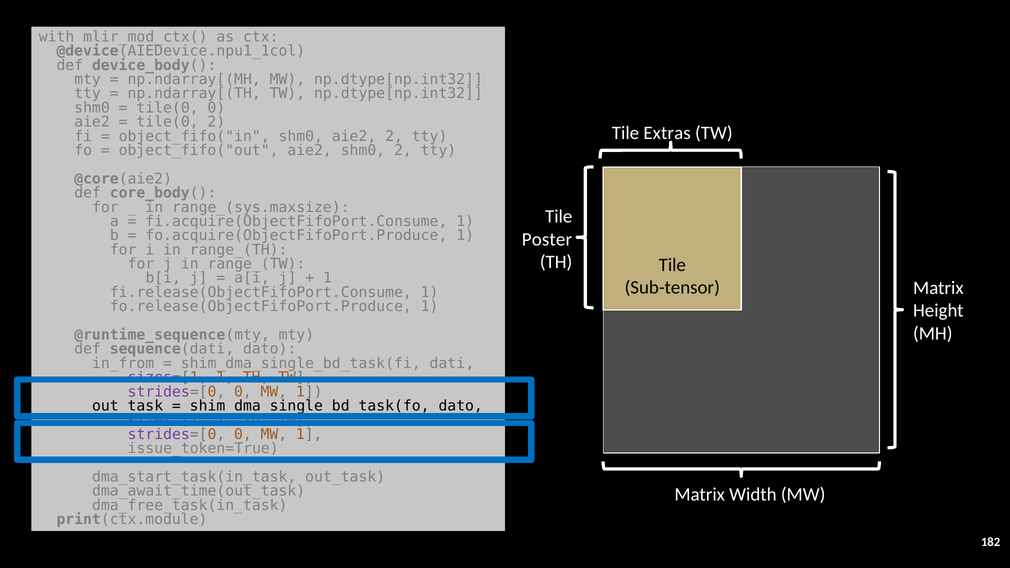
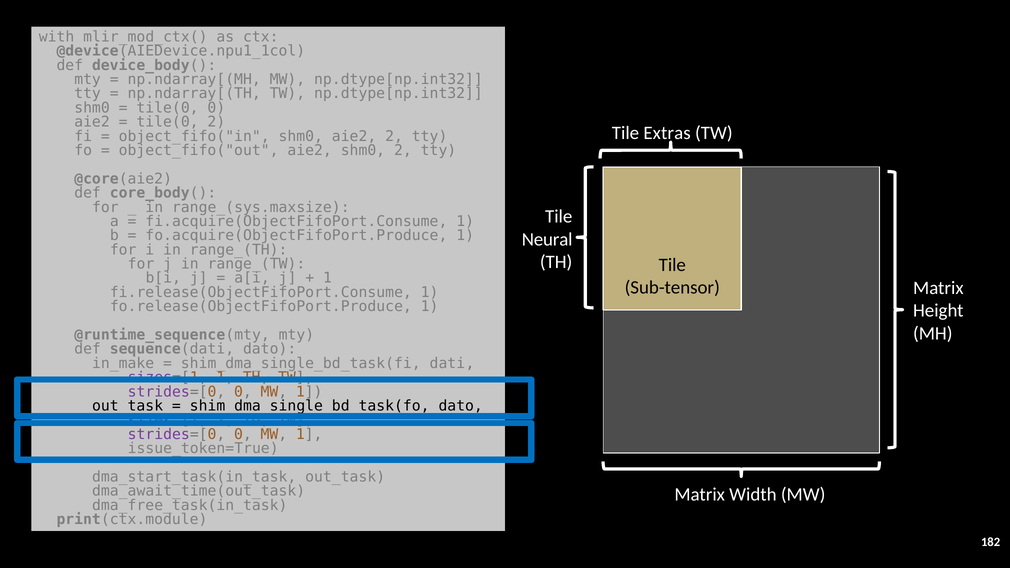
Poster: Poster -> Neural
in_from: in_from -> in_make
